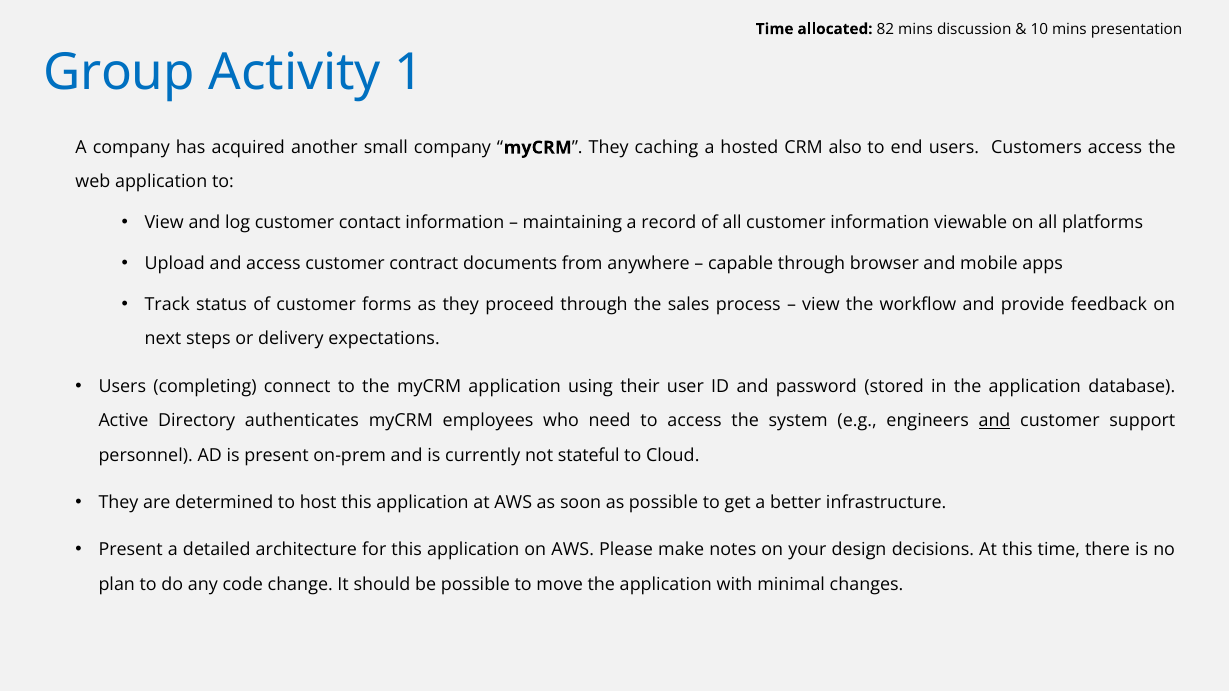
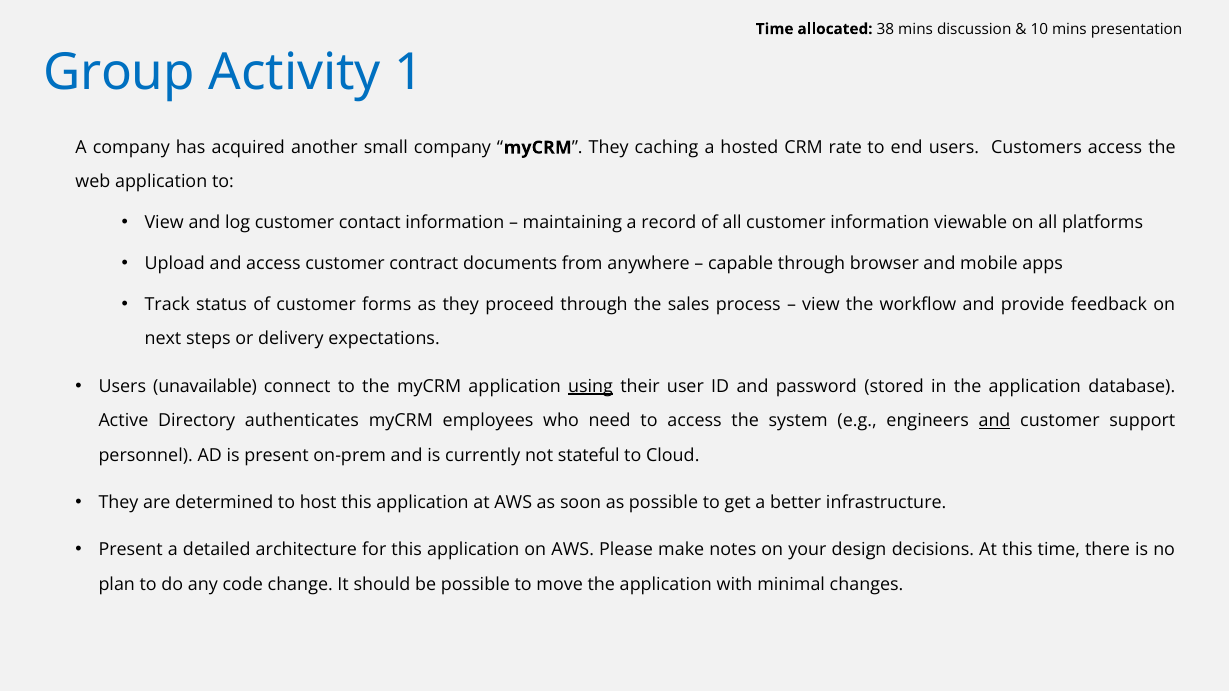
82: 82 -> 38
also: also -> rate
completing: completing -> unavailable
using underline: none -> present
